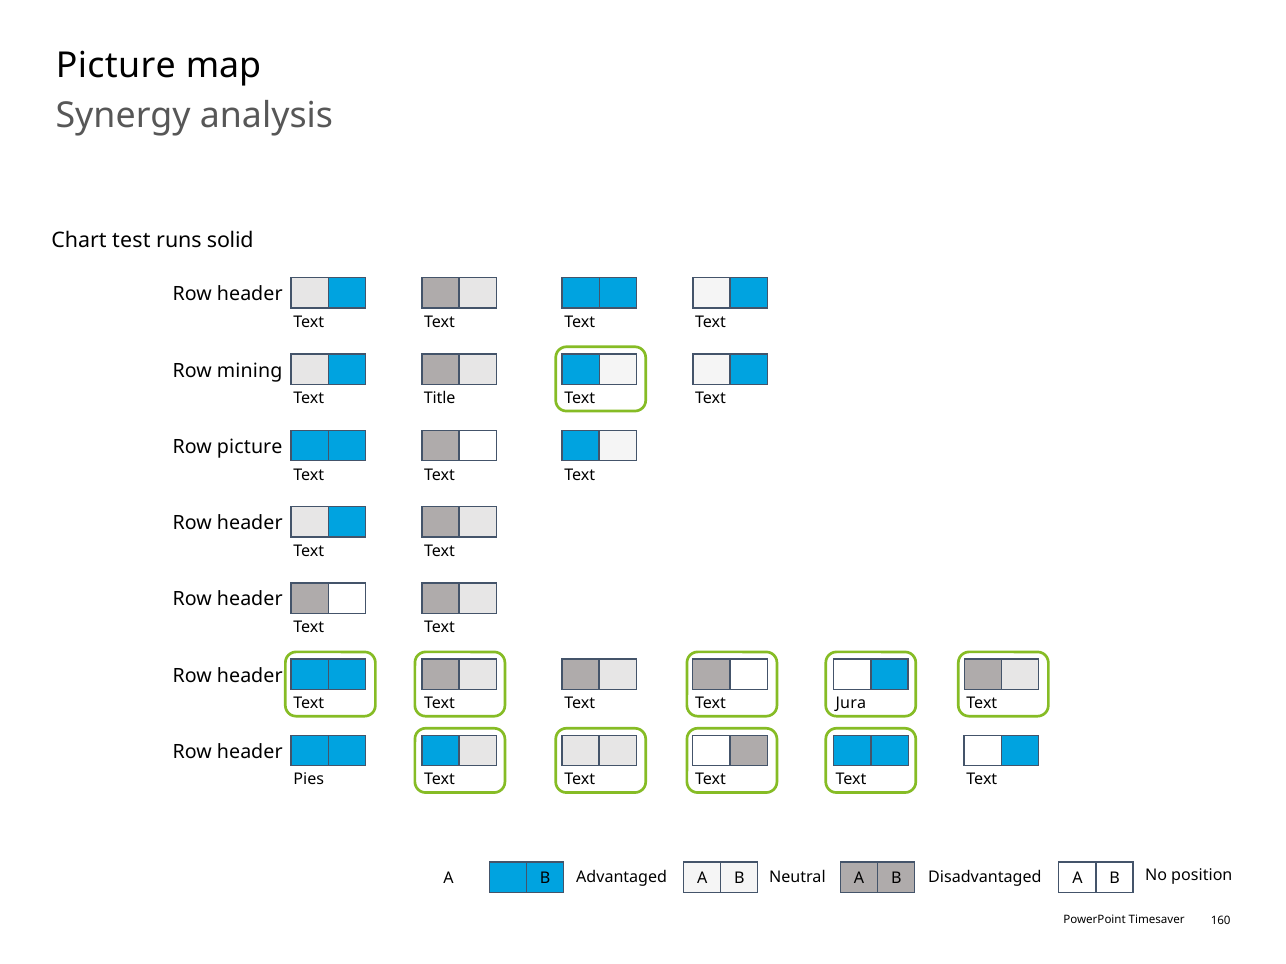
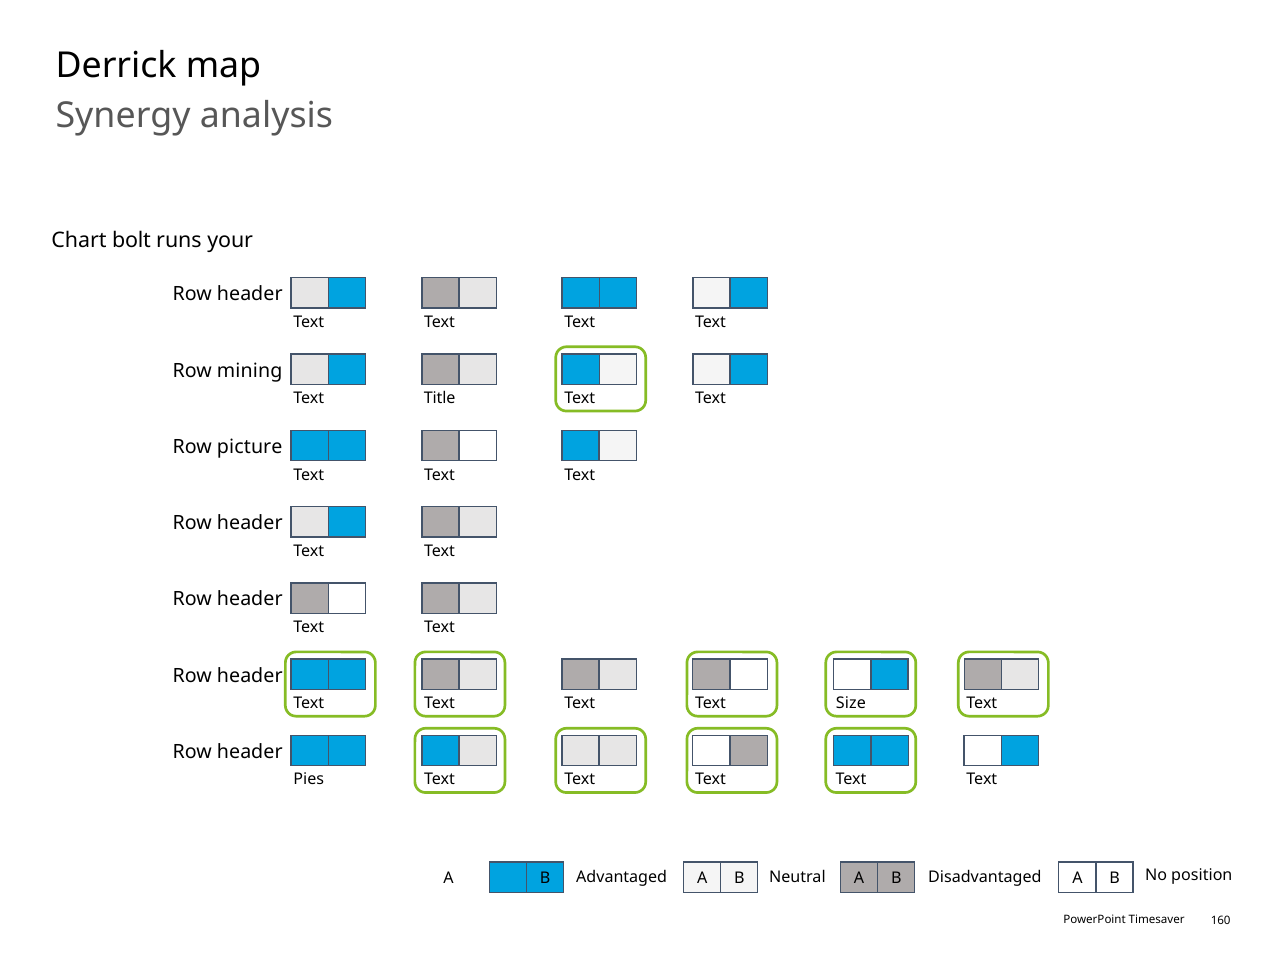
Picture at (116, 66): Picture -> Derrick
test: test -> bolt
solid: solid -> your
Jura: Jura -> Size
